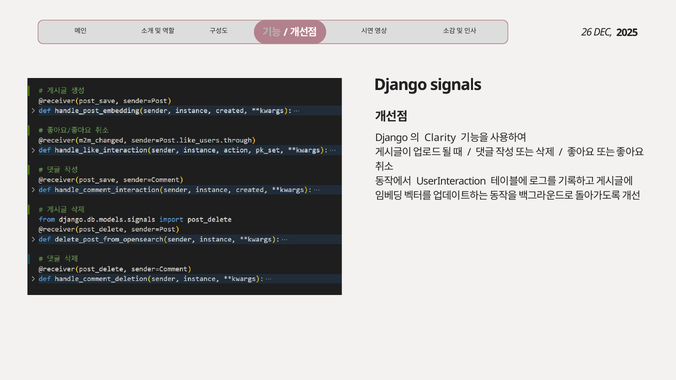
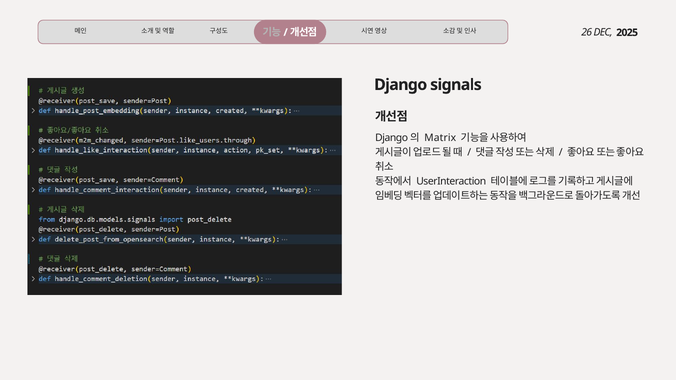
Clarity: Clarity -> Matrix
